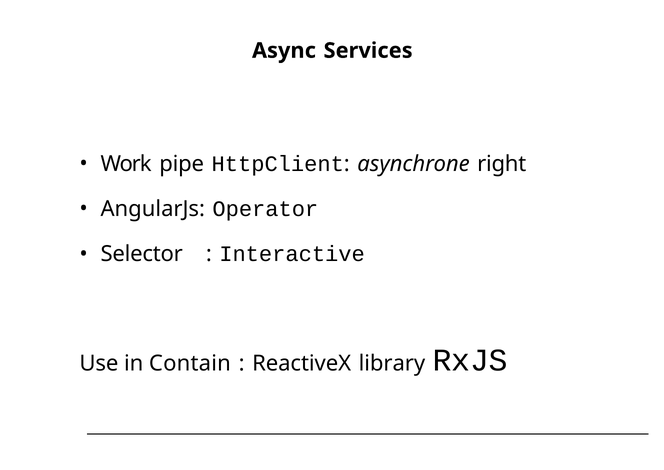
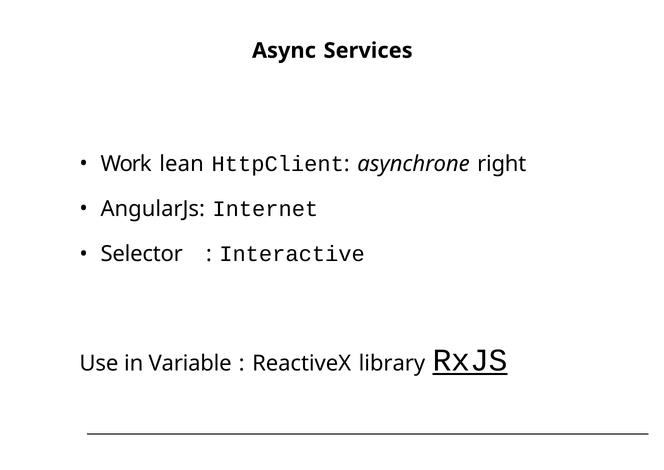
pipe: pipe -> lean
Operator: Operator -> Internet
Contain: Contain -> Variable
RxJS underline: none -> present
